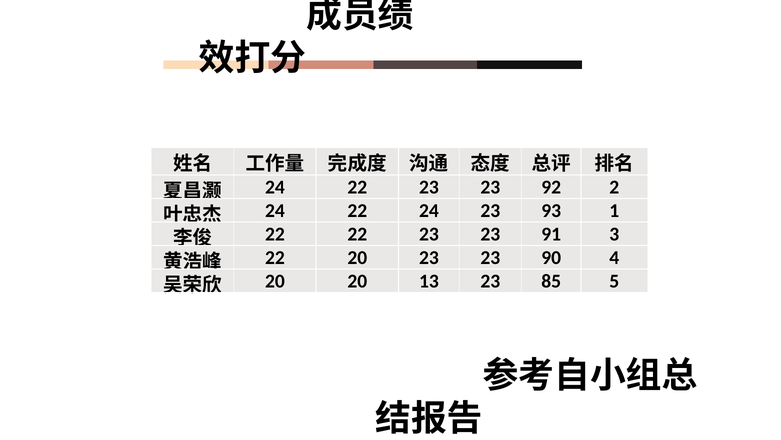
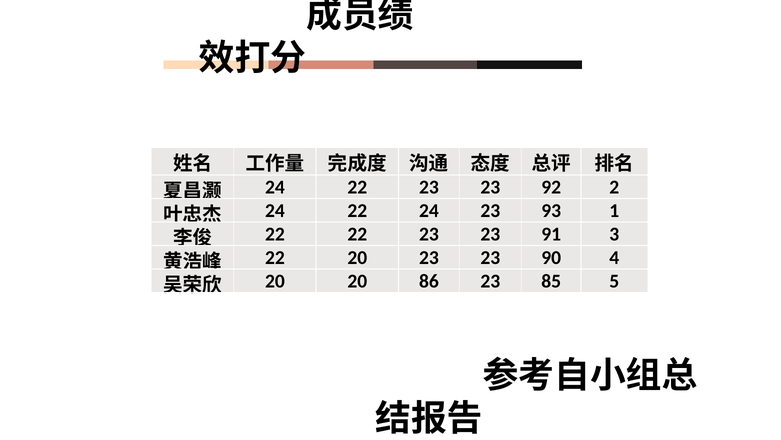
13: 13 -> 86
